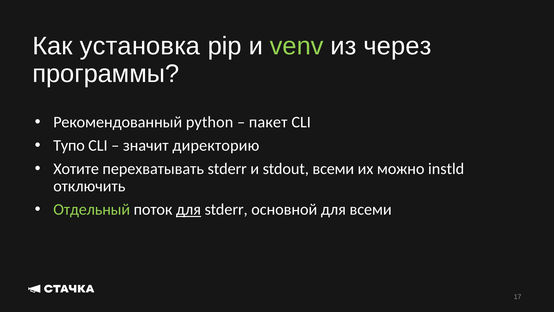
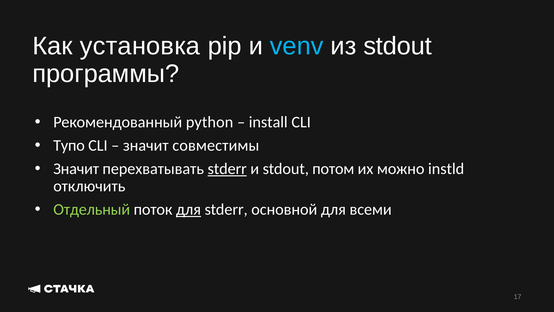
venv colour: light green -> light blue
из через: через -> stdout
пакет: пакет -> install
директорию: директорию -> совместимы
Хотите at (76, 169): Хотите -> Значит
stderr at (227, 169) underline: none -> present
stdout всеми: всеми -> потом
